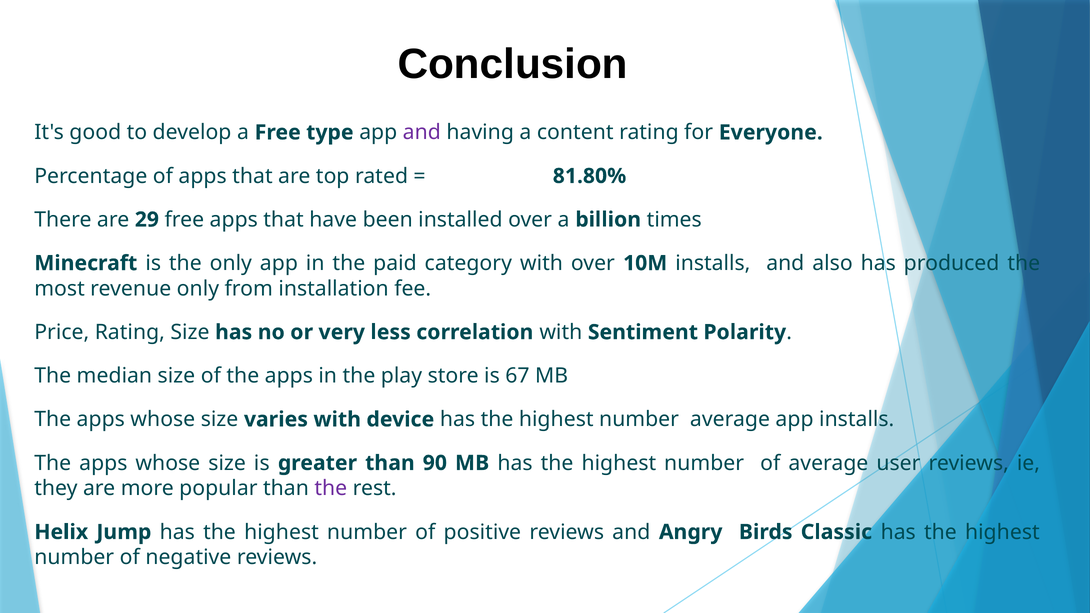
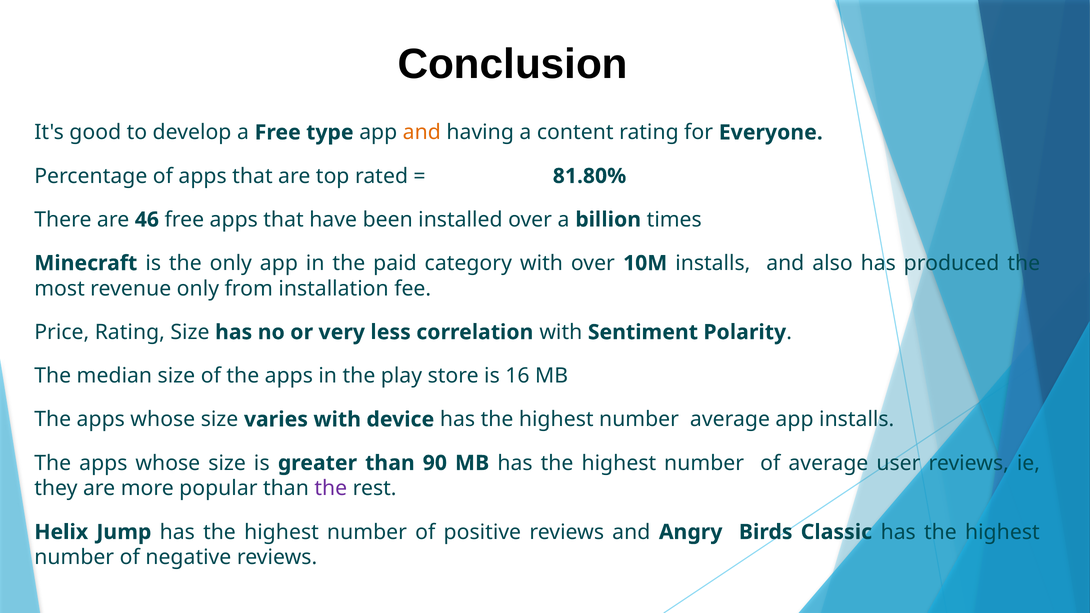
and at (422, 132) colour: purple -> orange
29: 29 -> 46
67: 67 -> 16
